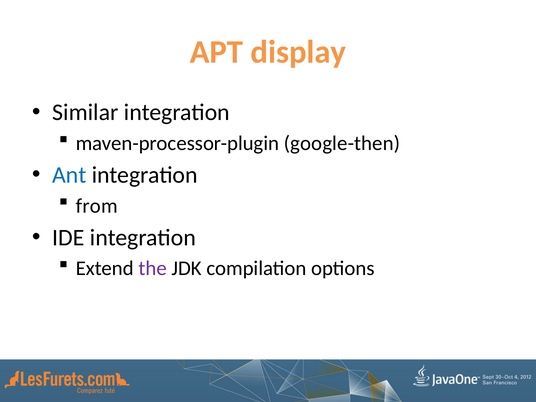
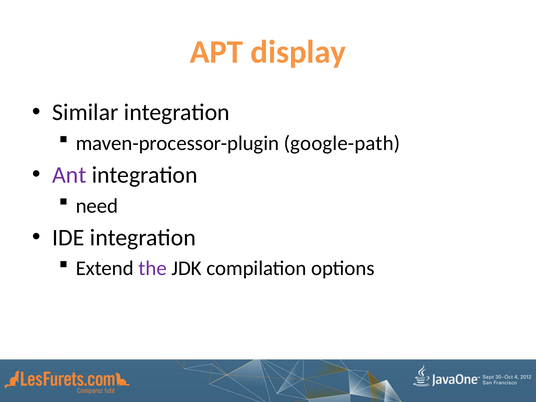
google-then: google-then -> google-path
Ant colour: blue -> purple
from: from -> need
